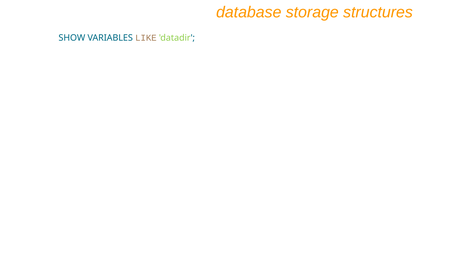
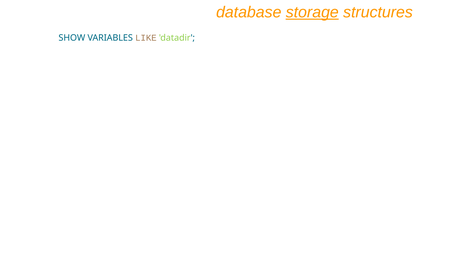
storage underline: none -> present
